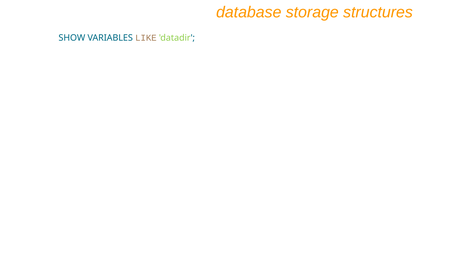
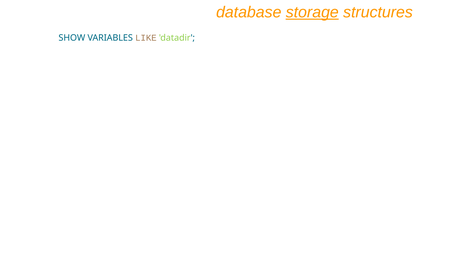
storage underline: none -> present
